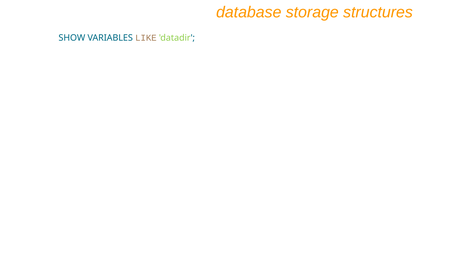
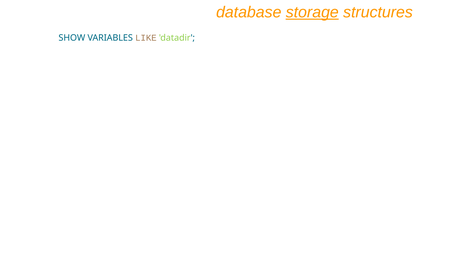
storage underline: none -> present
